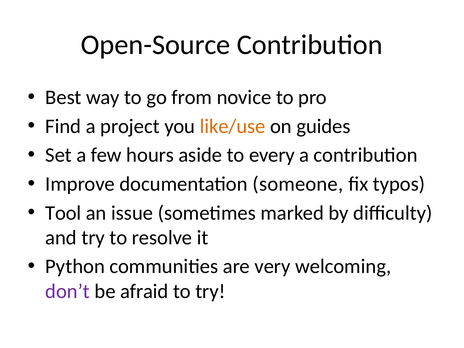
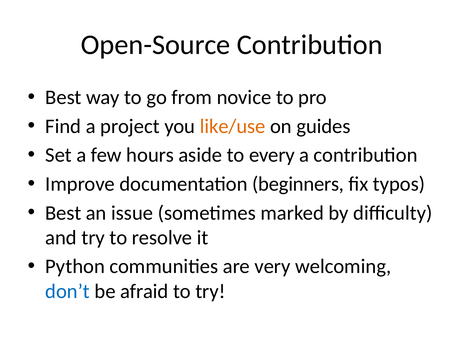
someone: someone -> beginners
Tool at (63, 213): Tool -> Best
don’t colour: purple -> blue
